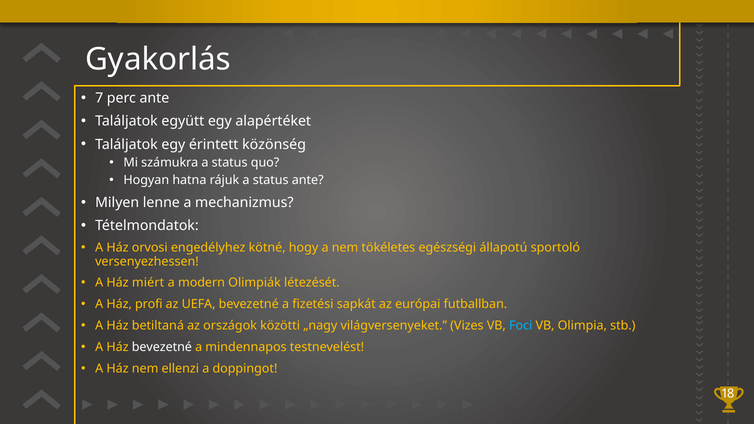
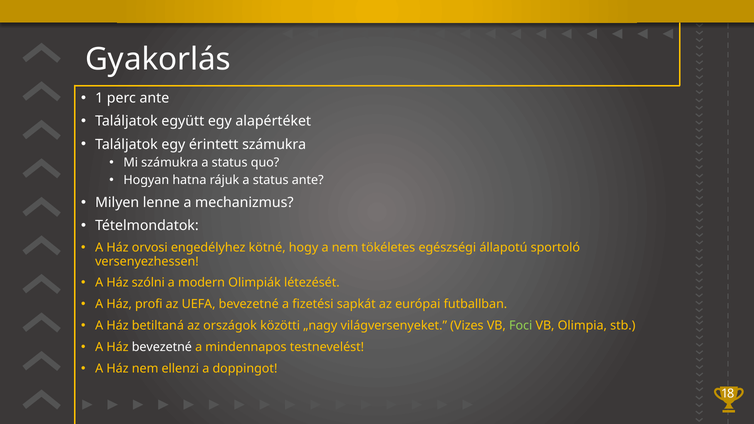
7: 7 -> 1
érintett közönség: közönség -> számukra
miért: miért -> szólni
Foci colour: light blue -> light green
